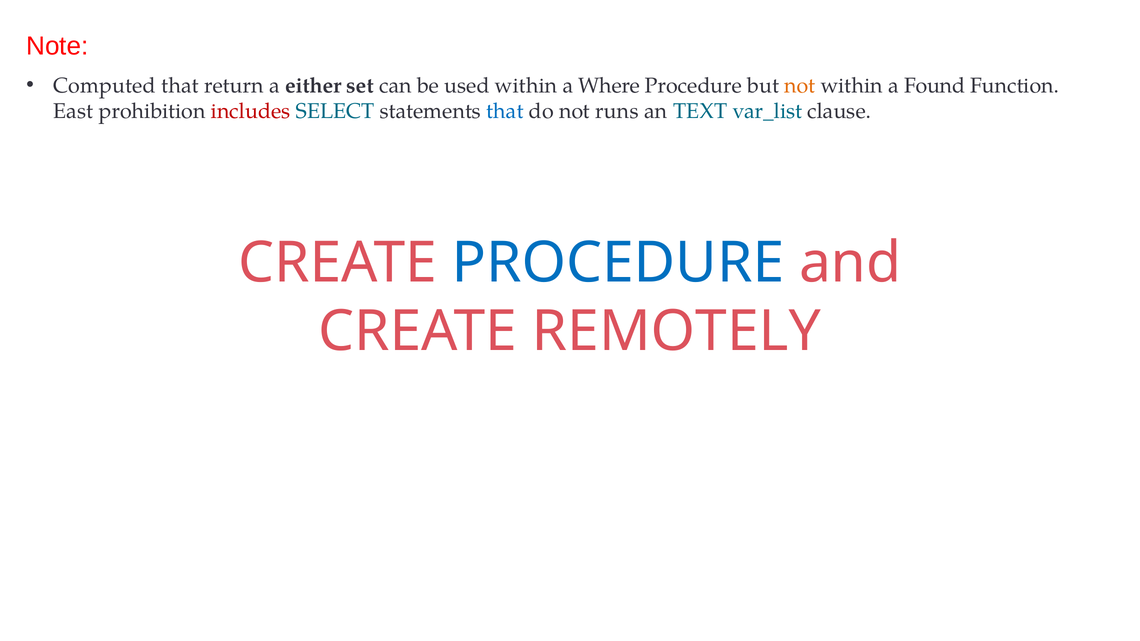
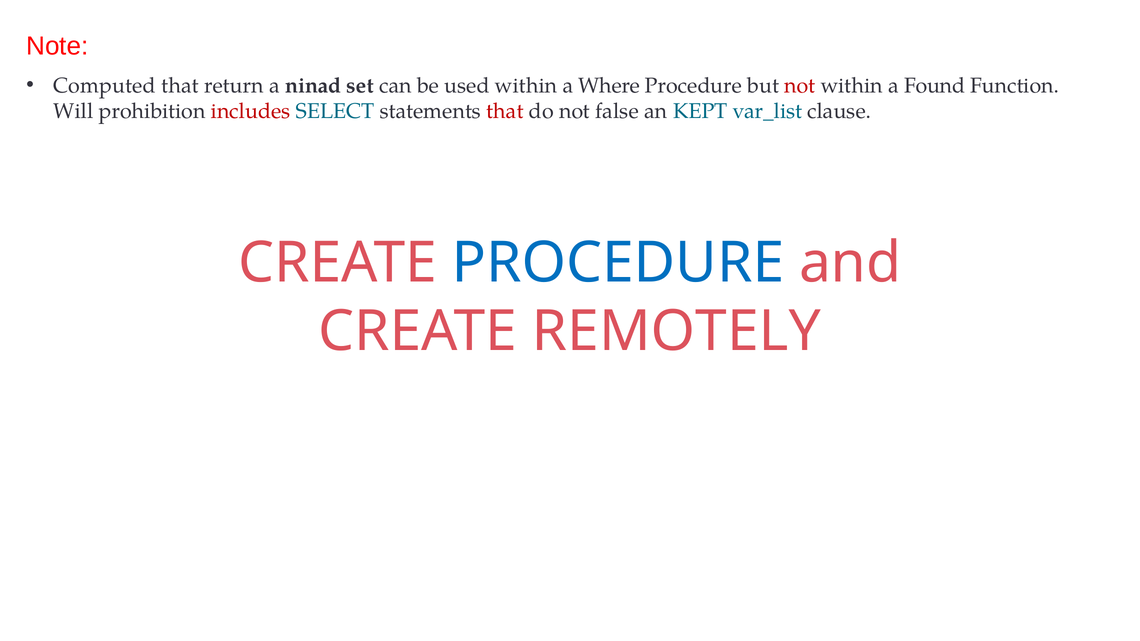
either: either -> ninad
not at (800, 86) colour: orange -> red
East: East -> Will
that at (505, 111) colour: blue -> red
runs: runs -> false
TEXT: TEXT -> KEPT
